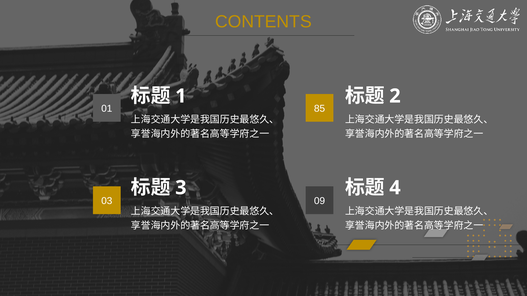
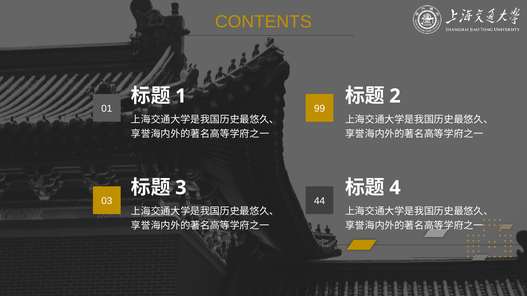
85: 85 -> 99
09: 09 -> 44
